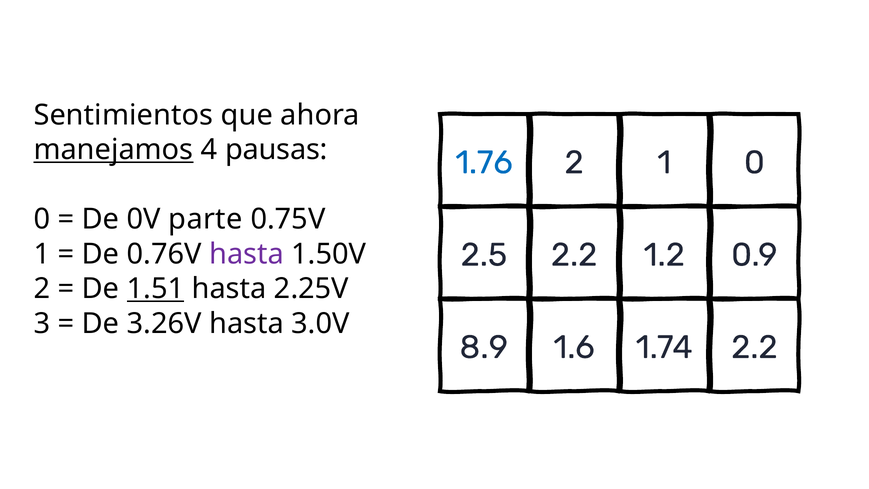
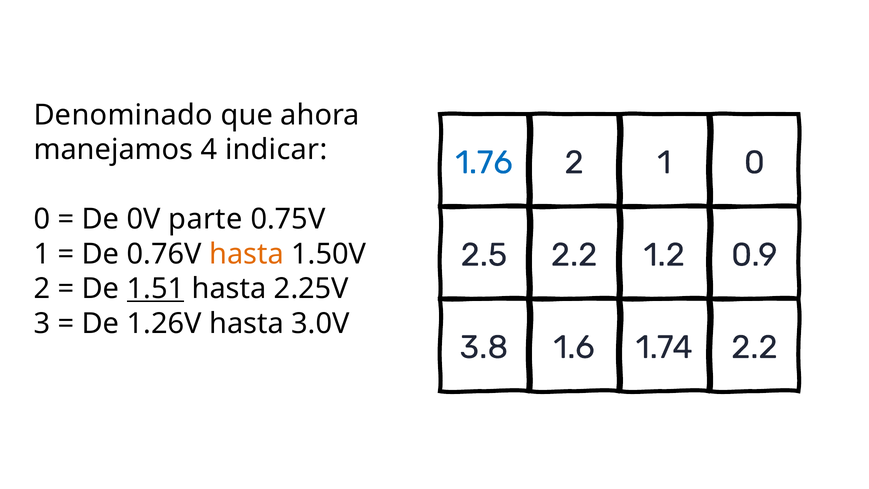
Sentimientos: Sentimientos -> Denominado
manejamos underline: present -> none
pausas: pausas -> indicar
hasta at (246, 254) colour: purple -> orange
3.26V: 3.26V -> 1.26V
8.9: 8.9 -> 3.8
